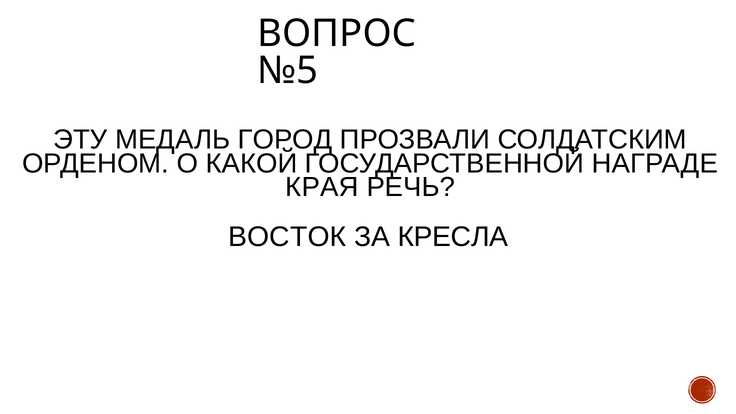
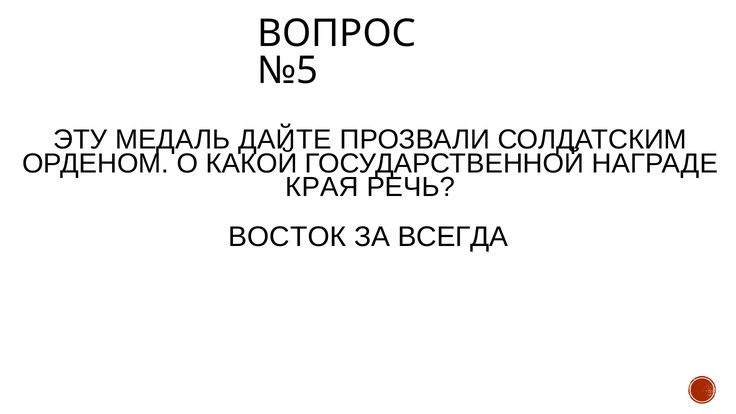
ГОРОД: ГОРОД -> ДАЙТЕ
КРЕСЛА: КРЕСЛА -> ВСЕГДА
